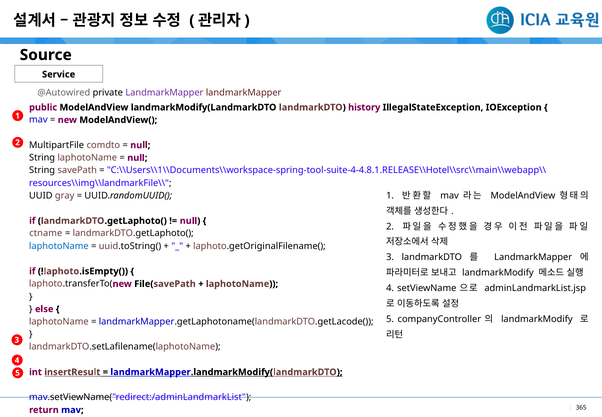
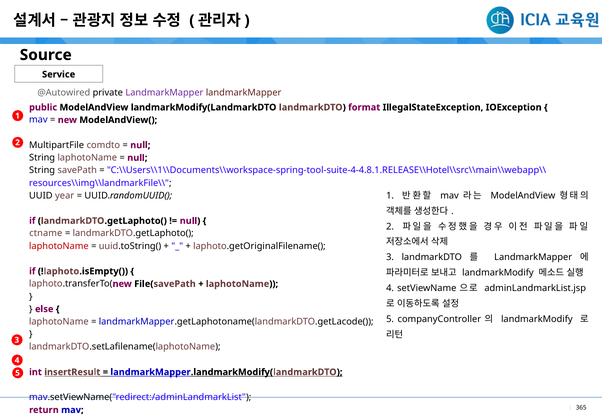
history: history -> format
gray: gray -> year
laphotoName at (59, 246) colour: blue -> red
